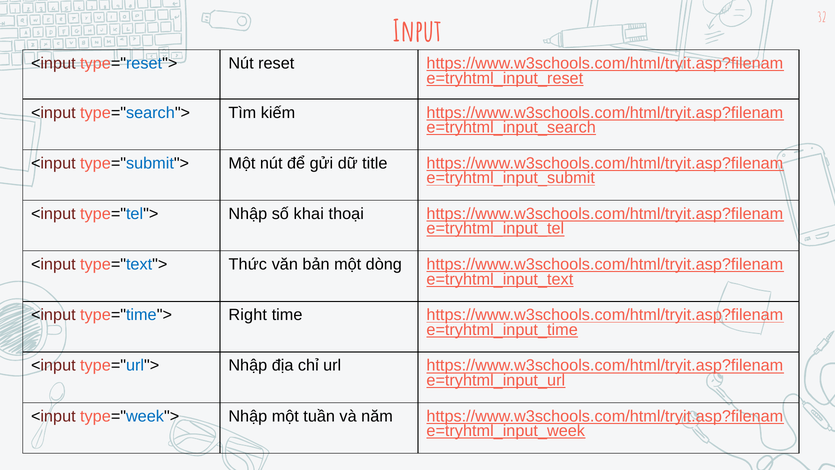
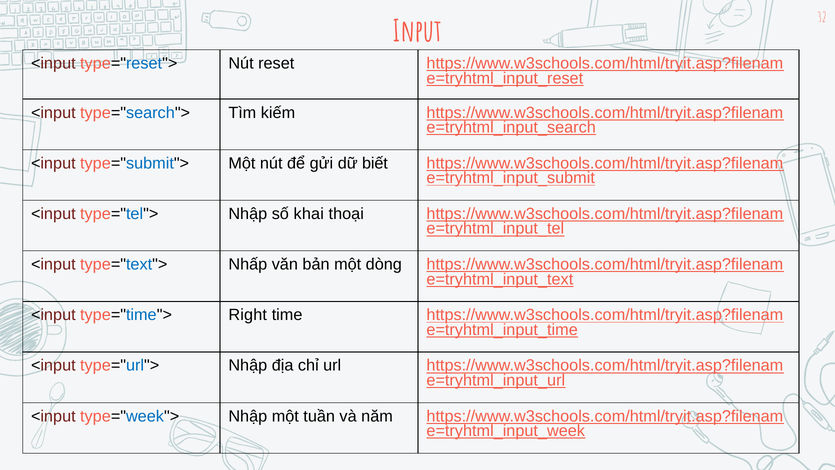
title: title -> biết
Thức: Thức -> Nhấp
